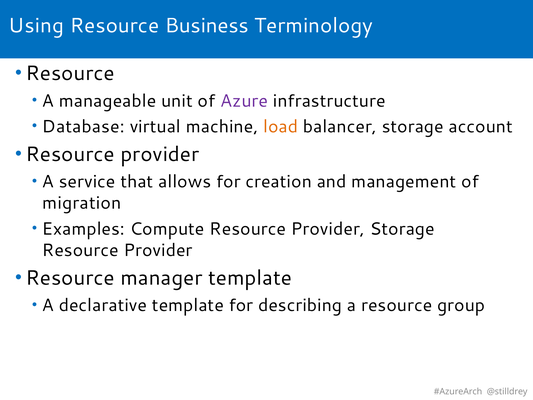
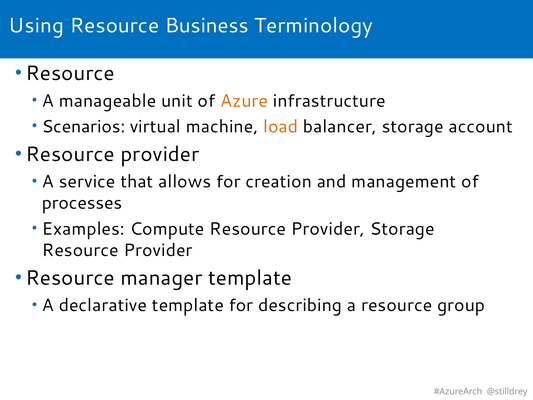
Azure colour: purple -> orange
Database: Database -> Scenarios
migration: migration -> processes
